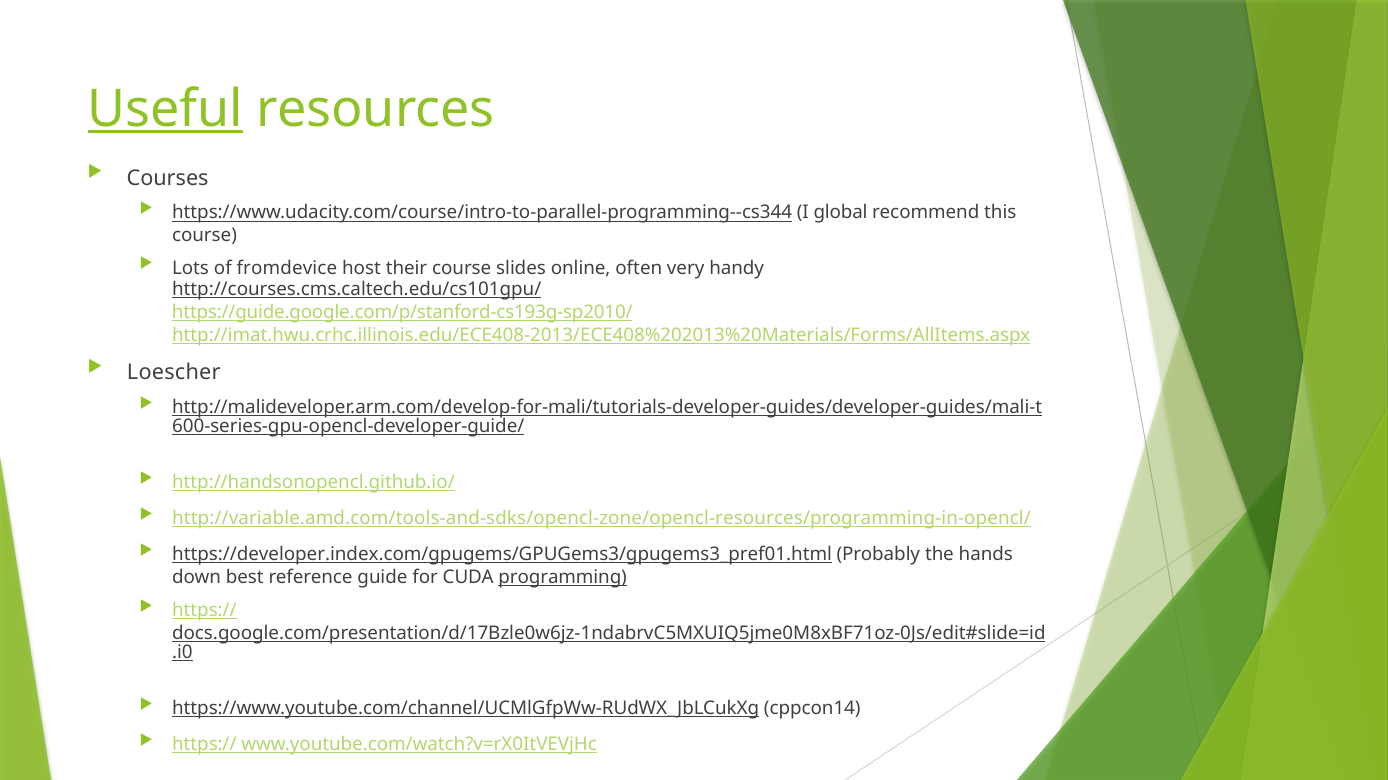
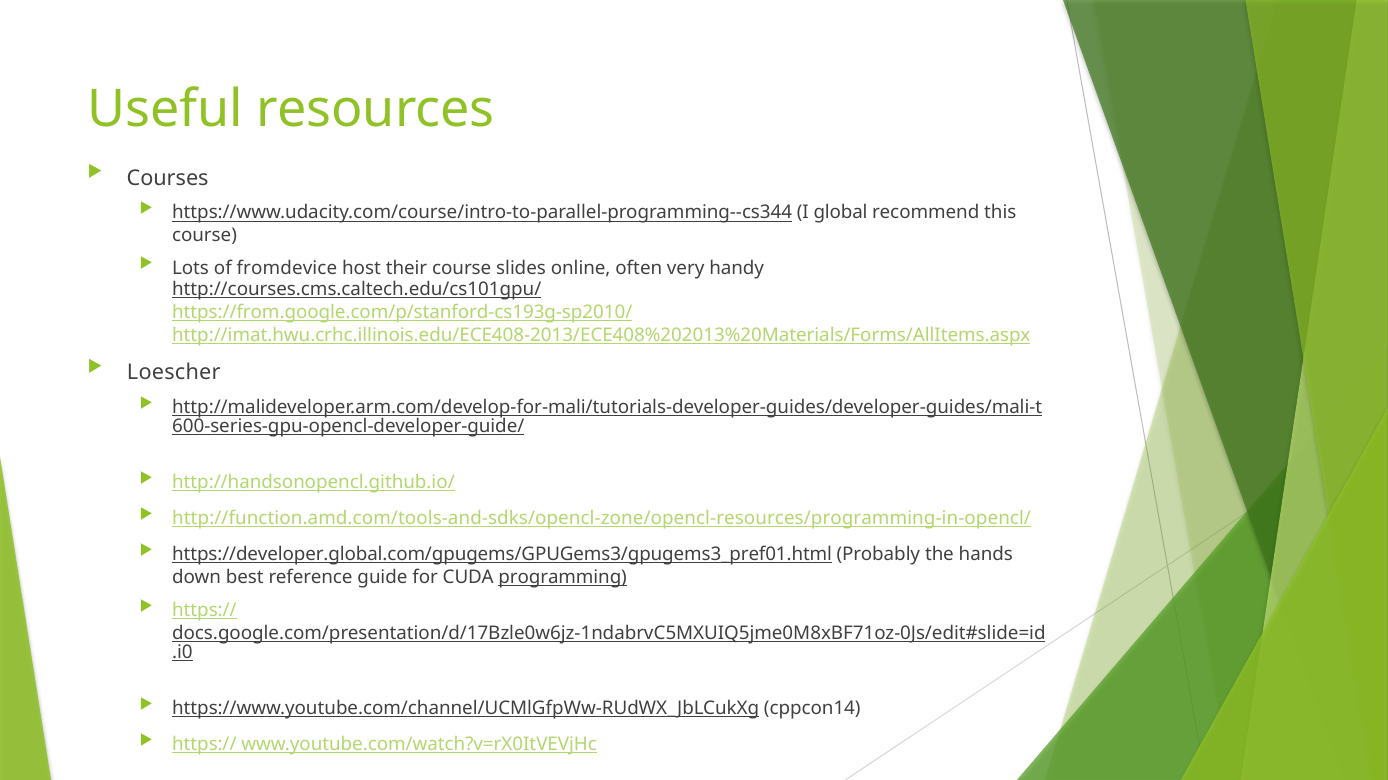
Useful underline: present -> none
https://guide.google.com/p/stanford-cs193g-sp2010/: https://guide.google.com/p/stanford-cs193g-sp2010/ -> https://from.google.com/p/stanford-cs193g-sp2010/
http://variable.amd.com/tools-and-sdks/opencl-zone/opencl-resources/programming-in-opencl/: http://variable.amd.com/tools-and-sdks/opencl-zone/opencl-resources/programming-in-opencl/ -> http://function.amd.com/tools-and-sdks/opencl-zone/opencl-resources/programming-in-opencl/
https://developer.index.com/gpugems/GPUGems3/gpugems3_pref01.html: https://developer.index.com/gpugems/GPUGems3/gpugems3_pref01.html -> https://developer.global.com/gpugems/GPUGems3/gpugems3_pref01.html
